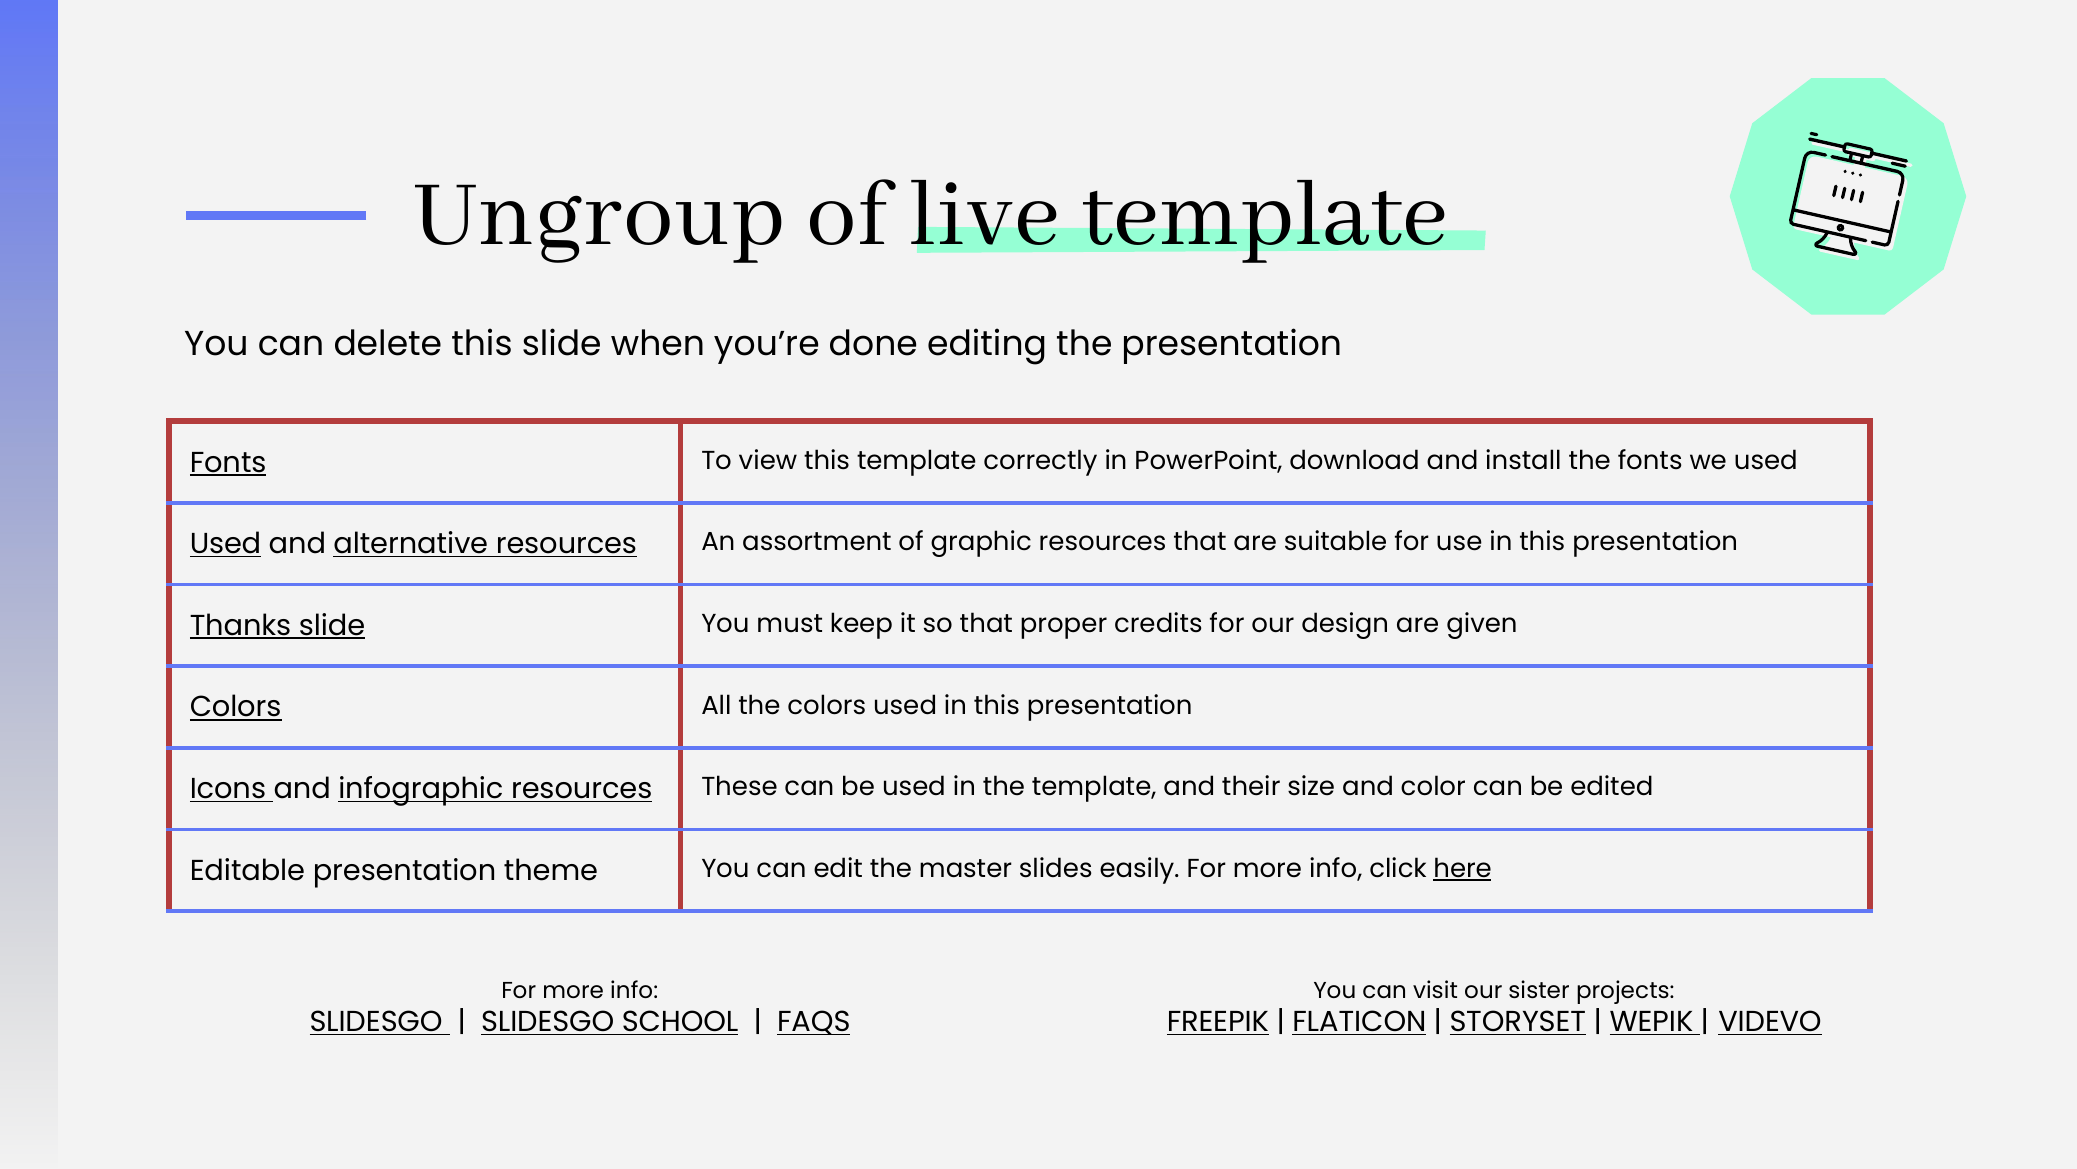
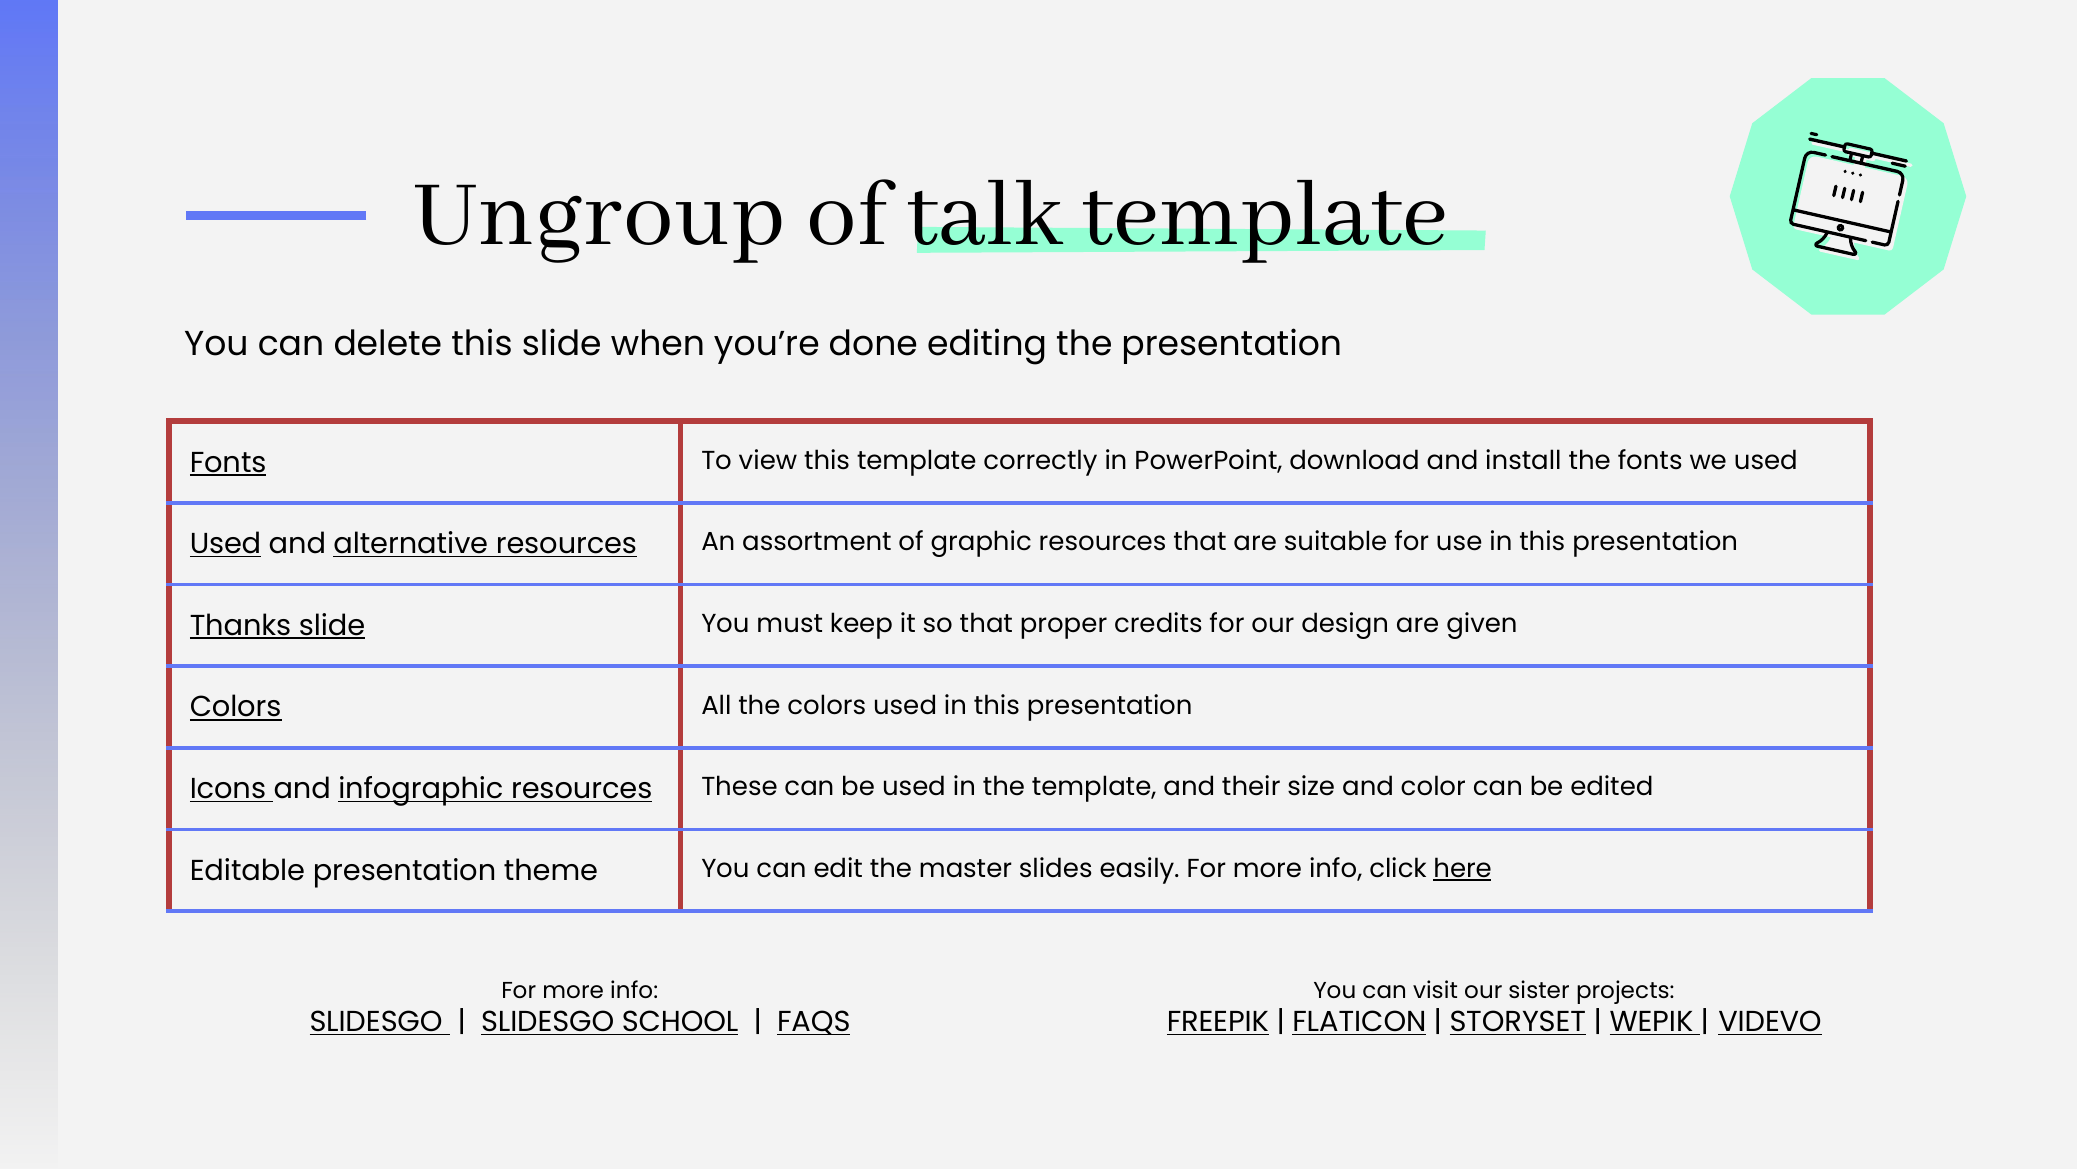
live: live -> talk
